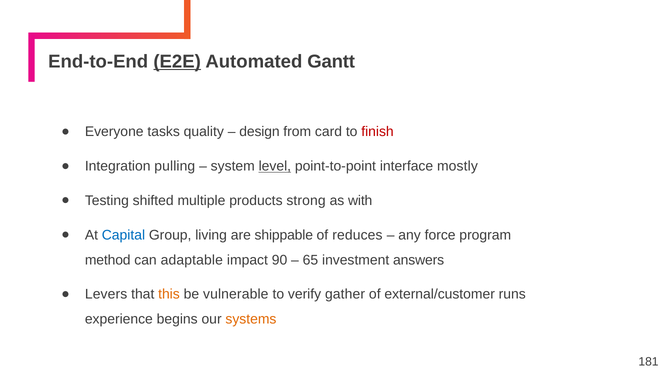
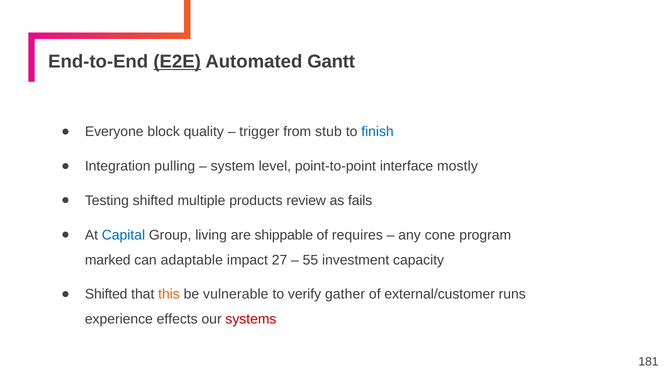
tasks: tasks -> block
design: design -> trigger
card: card -> stub
finish colour: red -> blue
level underline: present -> none
strong: strong -> review
with: with -> fails
reduces: reduces -> requires
force: force -> cone
method: method -> marked
90: 90 -> 27
65: 65 -> 55
answers: answers -> capacity
Levers at (106, 294): Levers -> Shifted
begins: begins -> effects
systems colour: orange -> red
